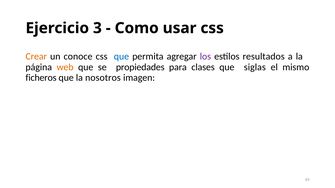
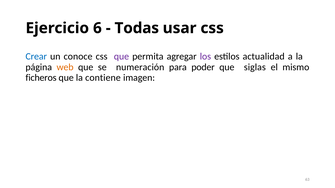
3: 3 -> 6
Como: Como -> Todas
Crear colour: orange -> blue
que at (121, 57) colour: blue -> purple
resultados: resultados -> actualidad
propiedades: propiedades -> numeración
clases: clases -> poder
nosotros: nosotros -> contiene
